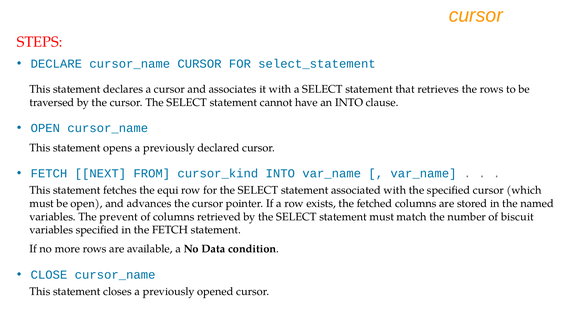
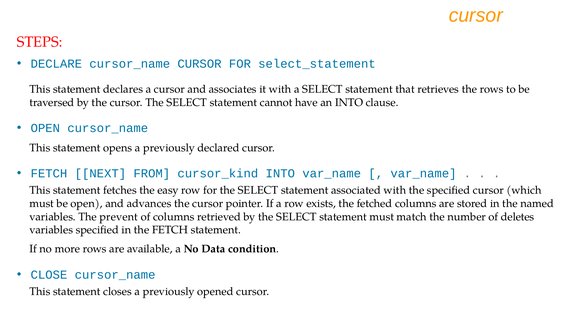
equi: equi -> easy
biscuit: biscuit -> deletes
